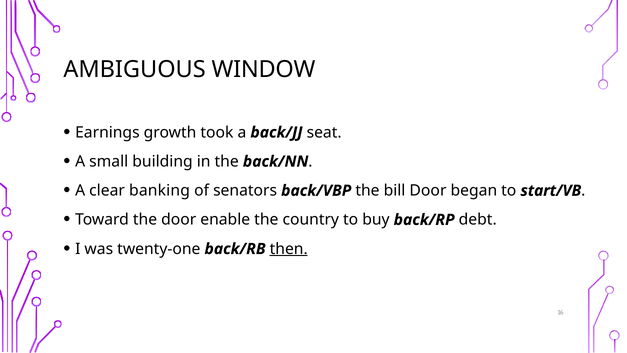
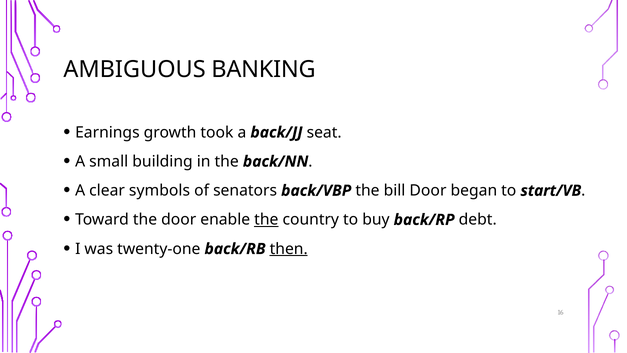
WINDOW: WINDOW -> BANKING
banking: banking -> symbols
the at (266, 220) underline: none -> present
